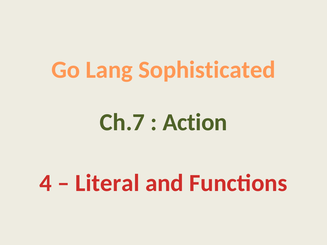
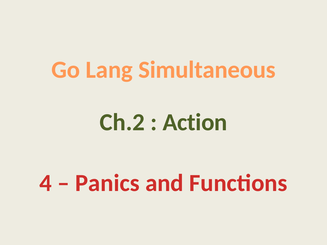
Sophisticated: Sophisticated -> Simultaneous
Ch.7: Ch.7 -> Ch.2
Literal: Literal -> Panics
